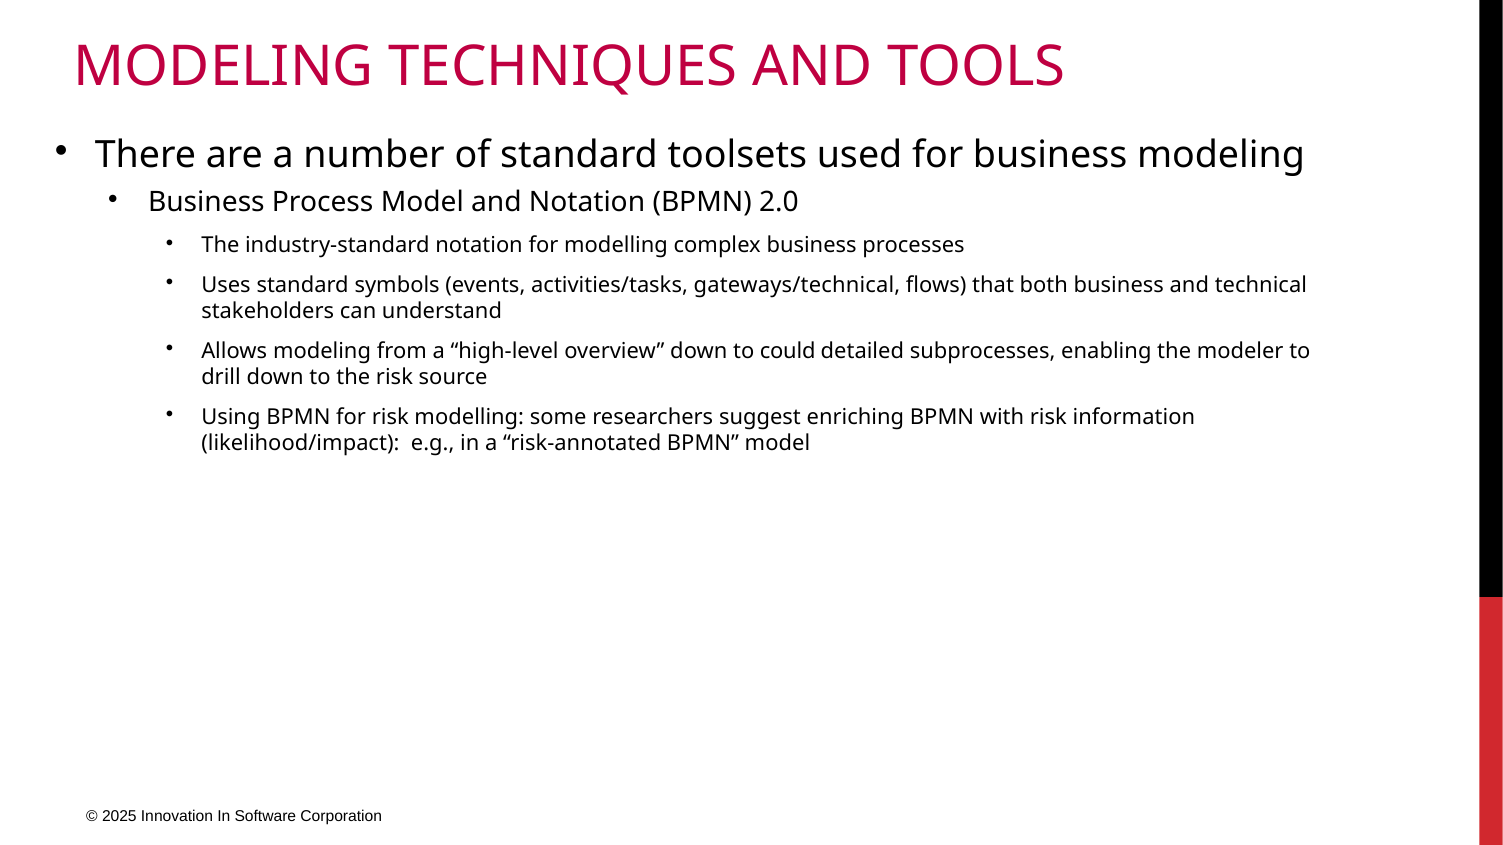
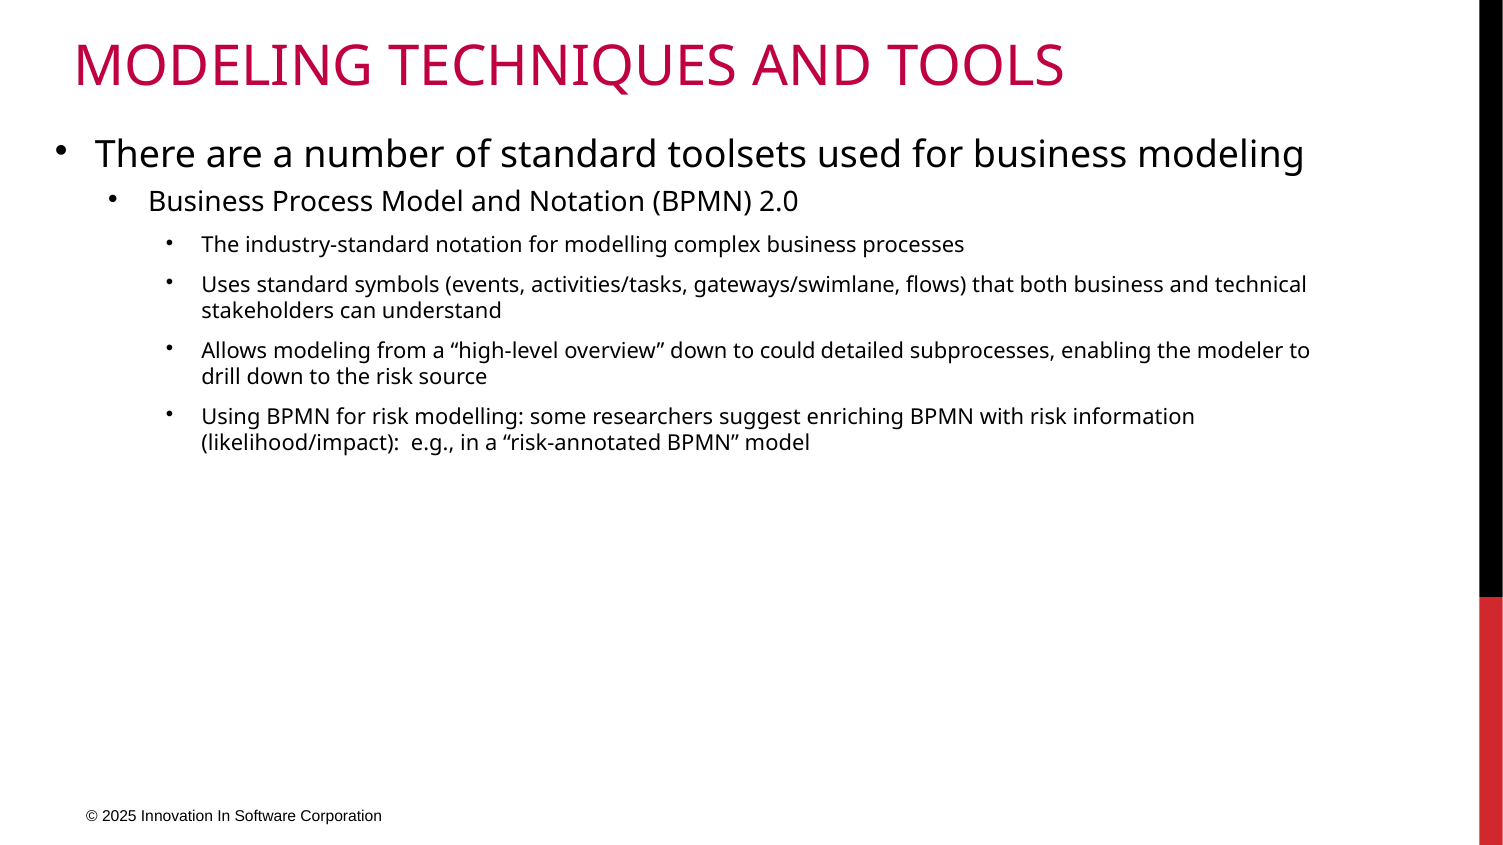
gateways/technical: gateways/technical -> gateways/swimlane
